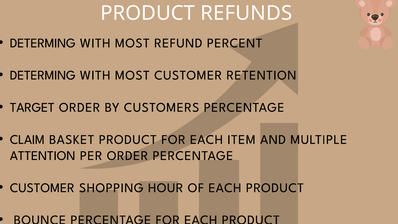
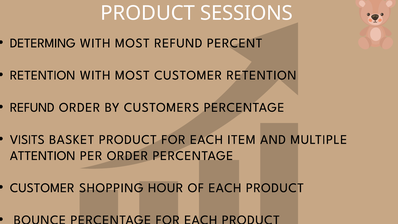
REFUNDS: REFUNDS -> SESSIONS
DETERMING at (43, 75): DETERMING -> RETENTION
TARGET at (32, 107): TARGET -> REFUND
CLAIM: CLAIM -> VISITS
